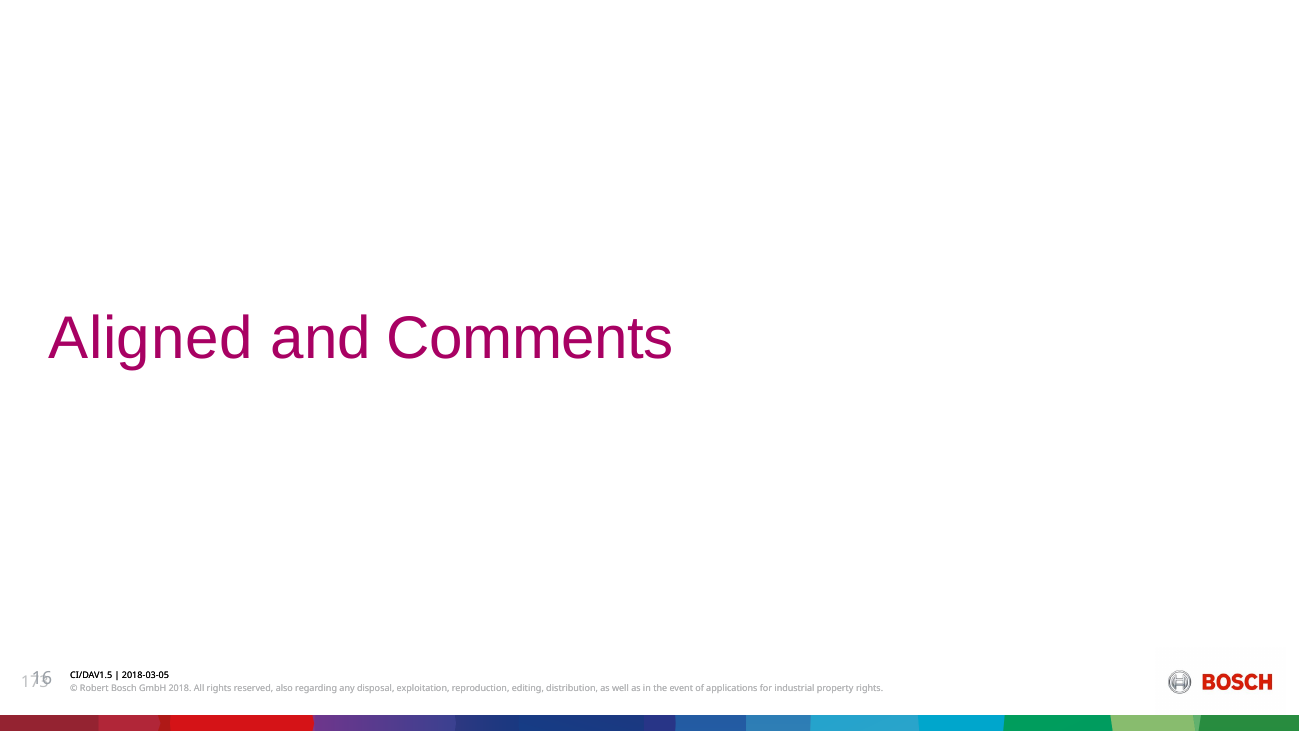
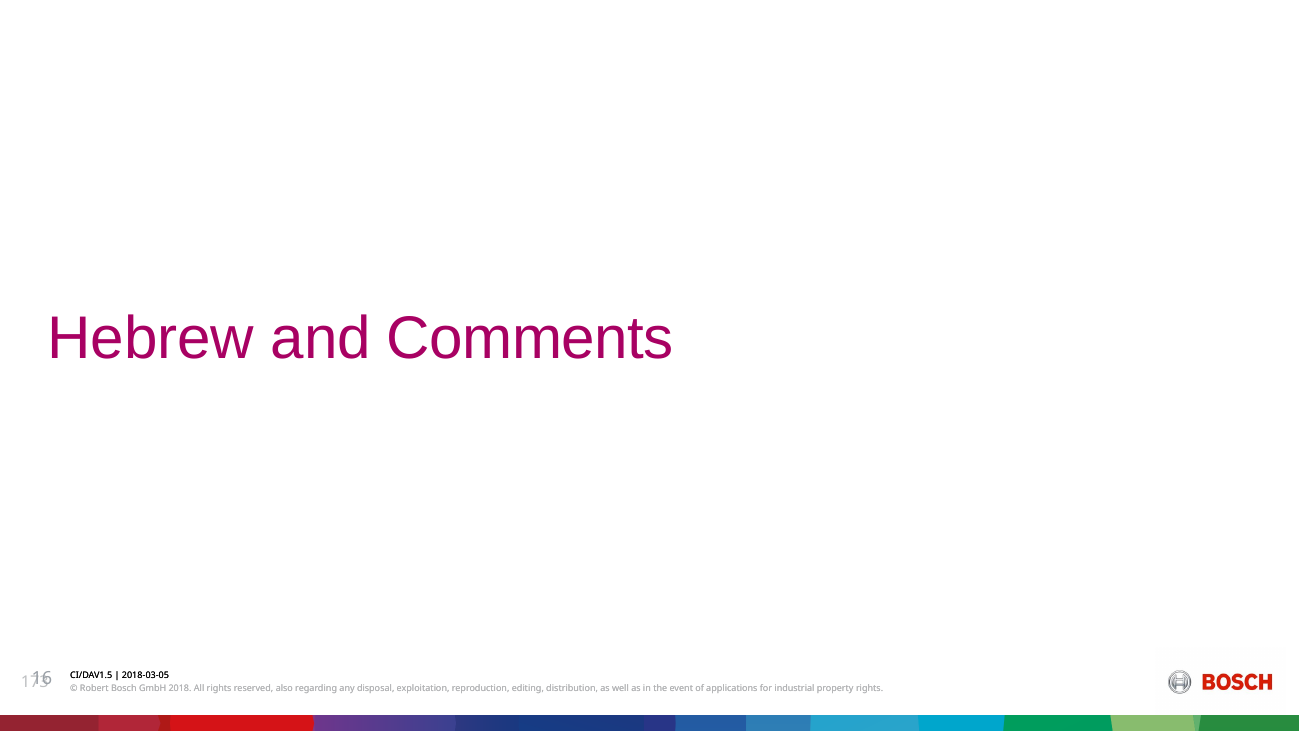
Aligned: Aligned -> Hebrew
